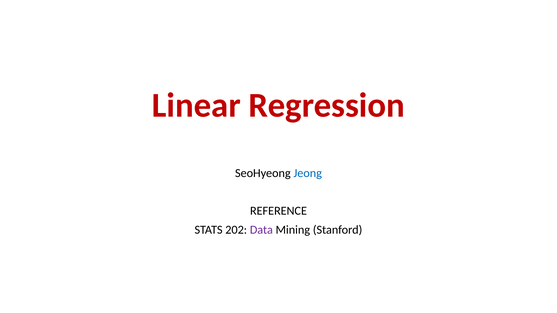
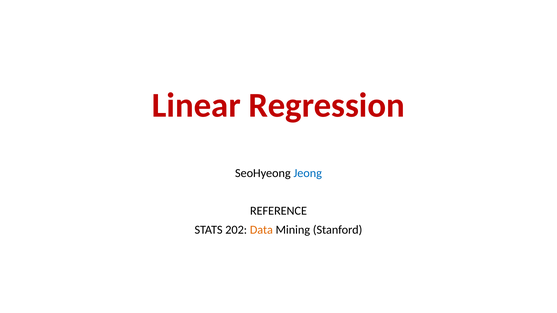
Data colour: purple -> orange
